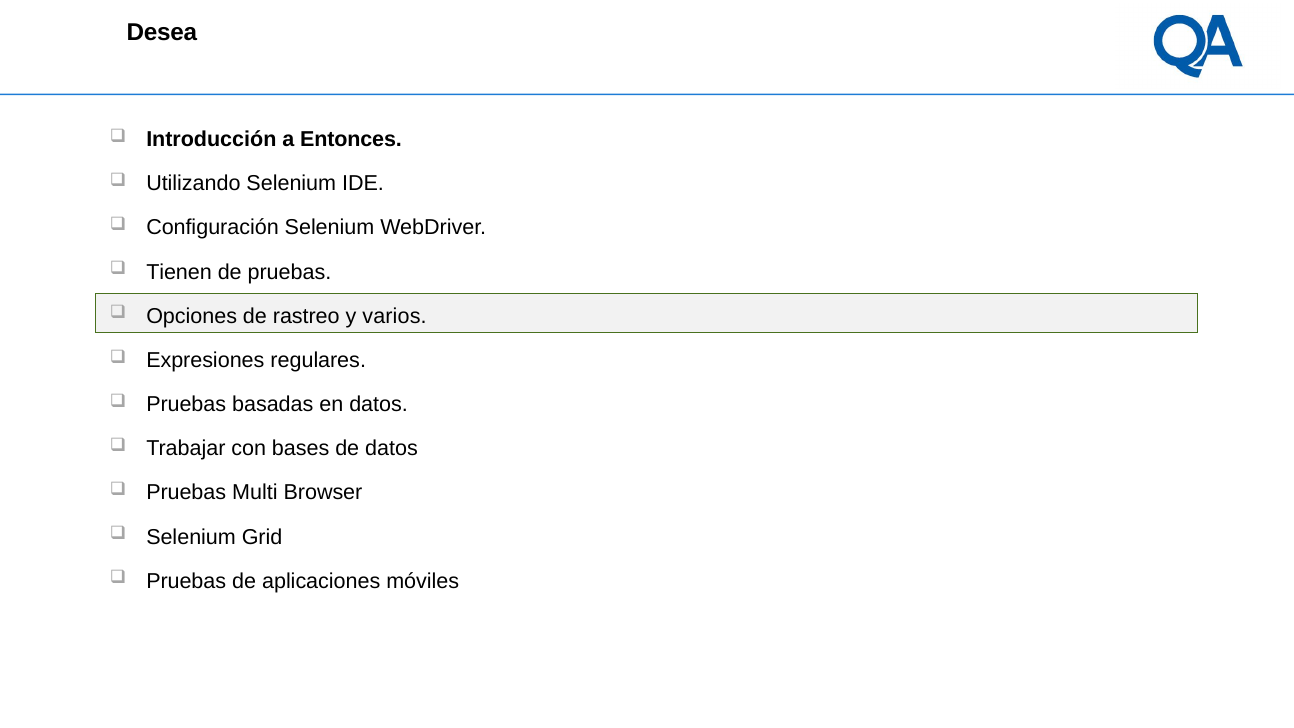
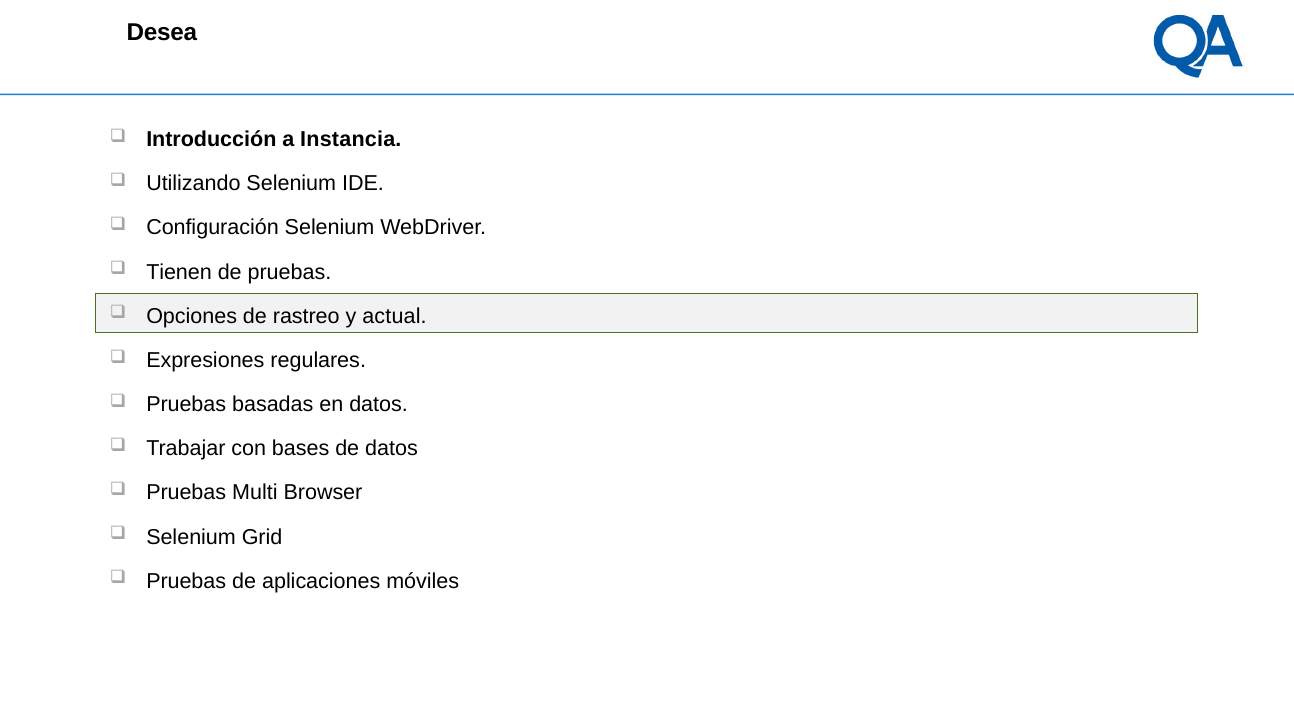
Entonces: Entonces -> Instancia
varios: varios -> actual
